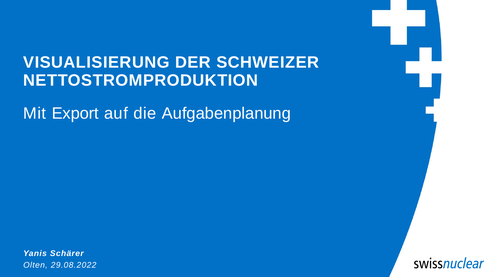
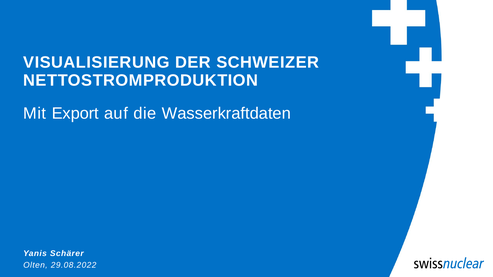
Aufgabenplanung: Aufgabenplanung -> Wasserkraftdaten
